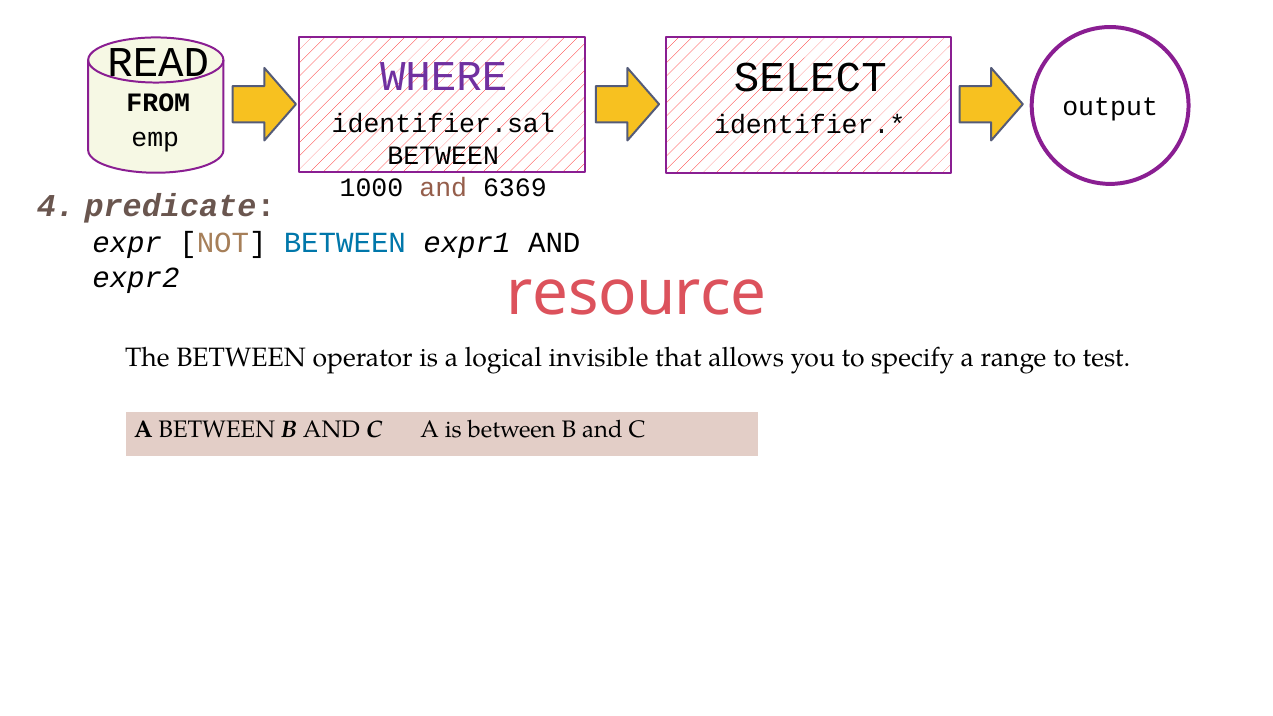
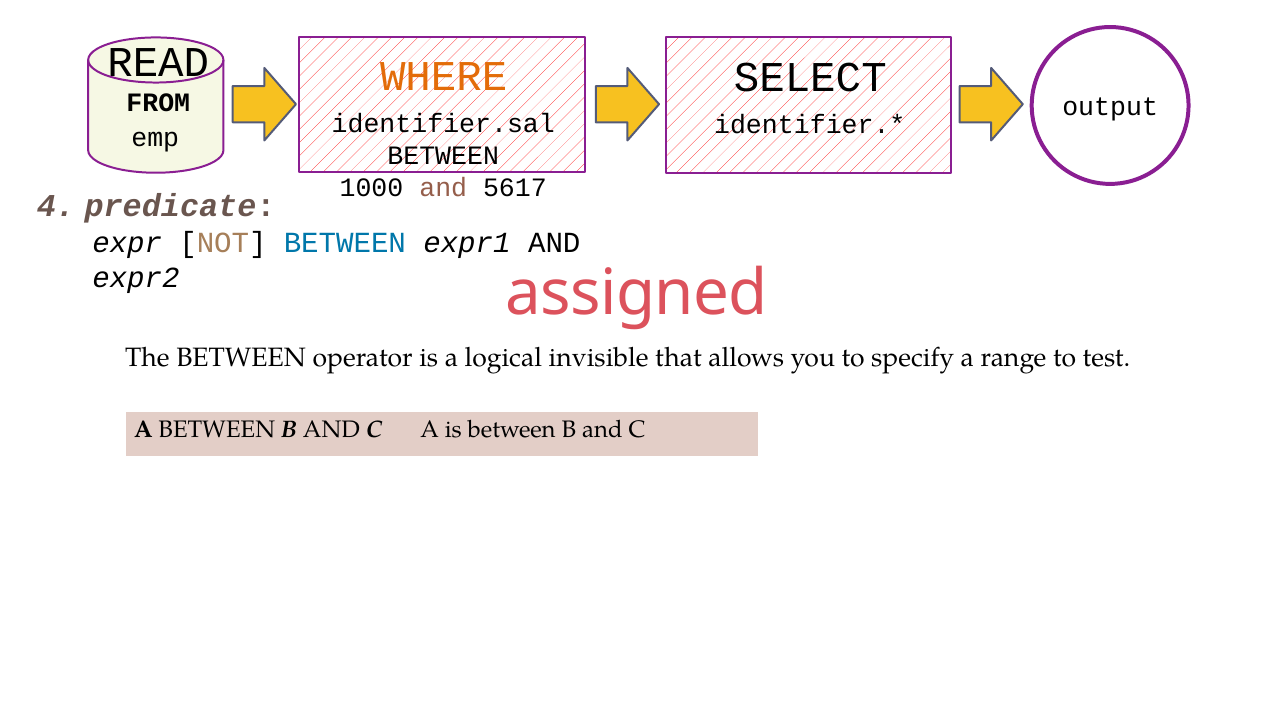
WHERE colour: purple -> orange
6369: 6369 -> 5617
resource: resource -> assigned
